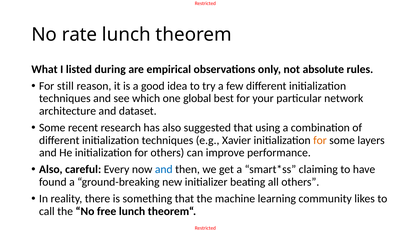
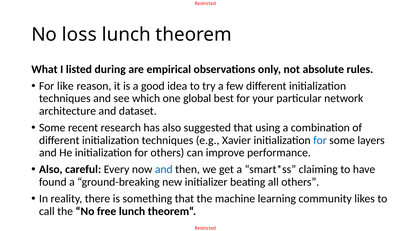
rate: rate -> loss
still: still -> like
for at (320, 140) colour: orange -> blue
